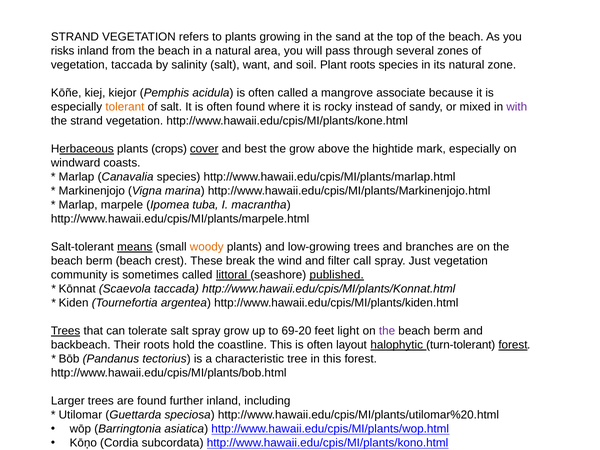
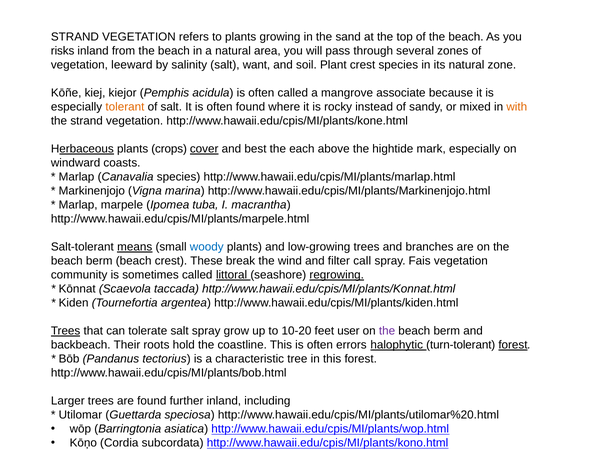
vegetation taccada: taccada -> leeward
Plant roots: roots -> crest
with colour: purple -> orange
the grow: grow -> each
woody colour: orange -> blue
Just: Just -> Fais
published: published -> regrowing
69-20: 69-20 -> 10-20
light: light -> user
layout: layout -> errors
